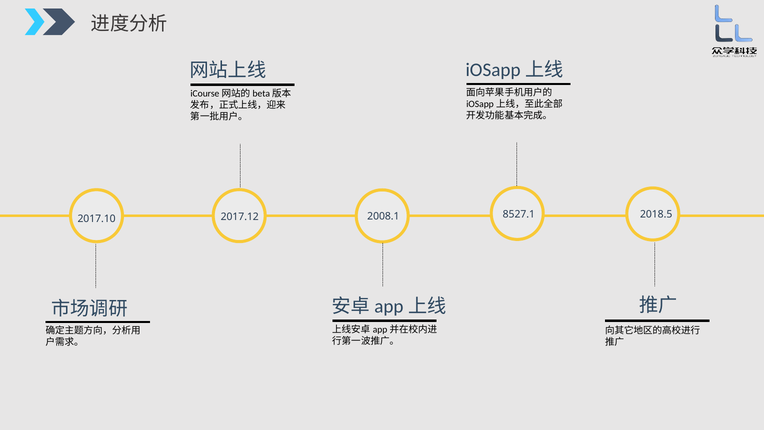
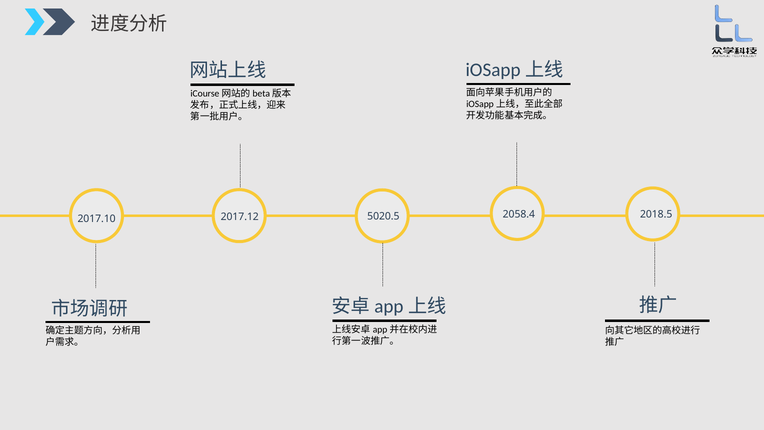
8527.1: 8527.1 -> 2058.4
2008.1: 2008.1 -> 5020.5
